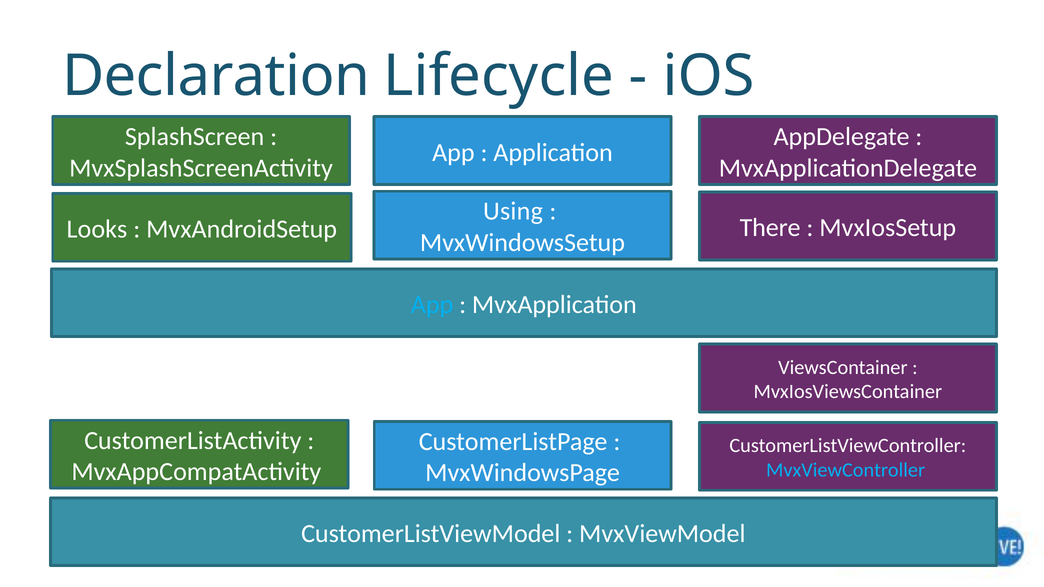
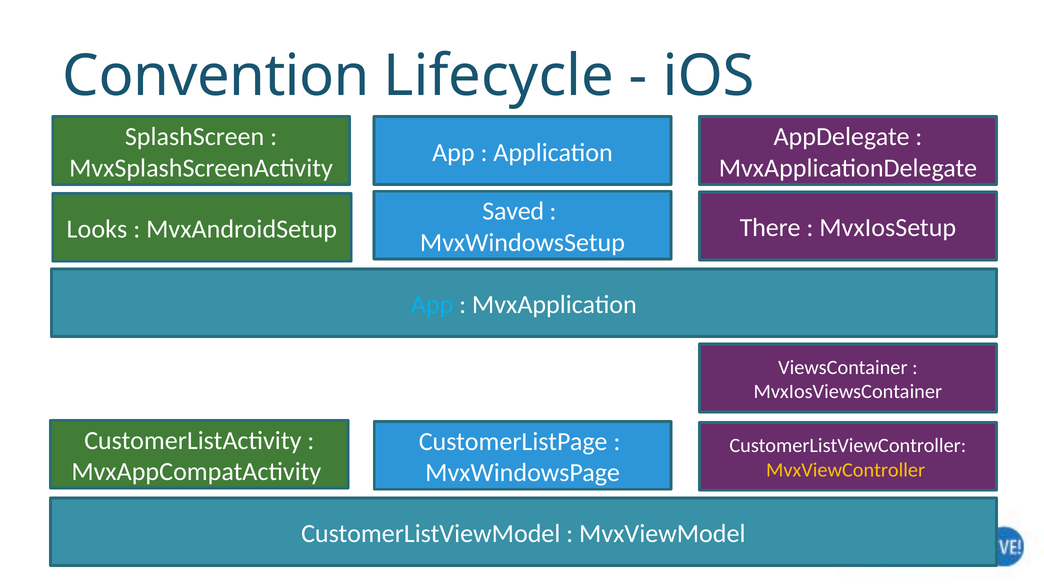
Declaration: Declaration -> Convention
Using: Using -> Saved
MvxViewController colour: light blue -> yellow
